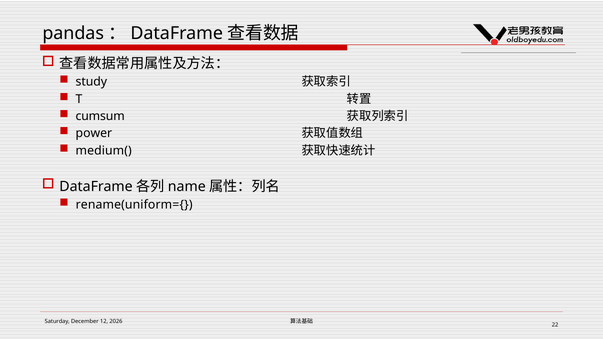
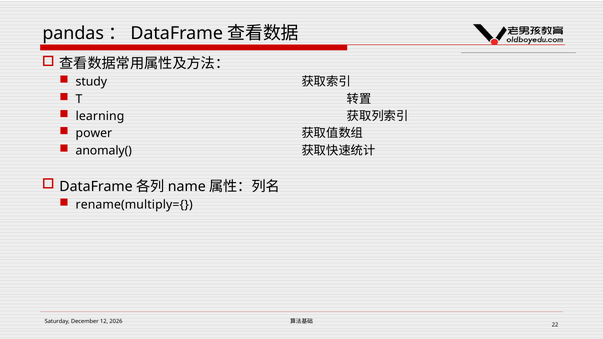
cumsum: cumsum -> learning
medium(: medium( -> anomaly(
rename(uniform={: rename(uniform={ -> rename(multiply={
